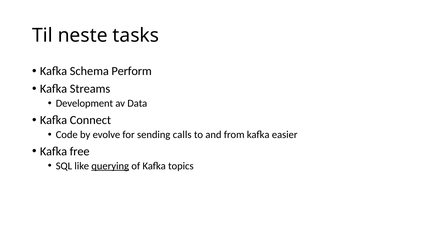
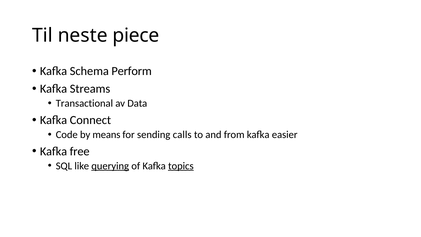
tasks: tasks -> piece
Development: Development -> Transactional
evolve: evolve -> means
topics underline: none -> present
